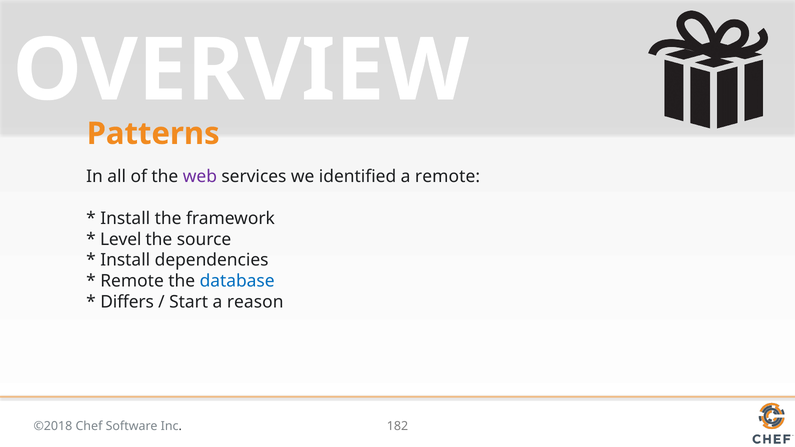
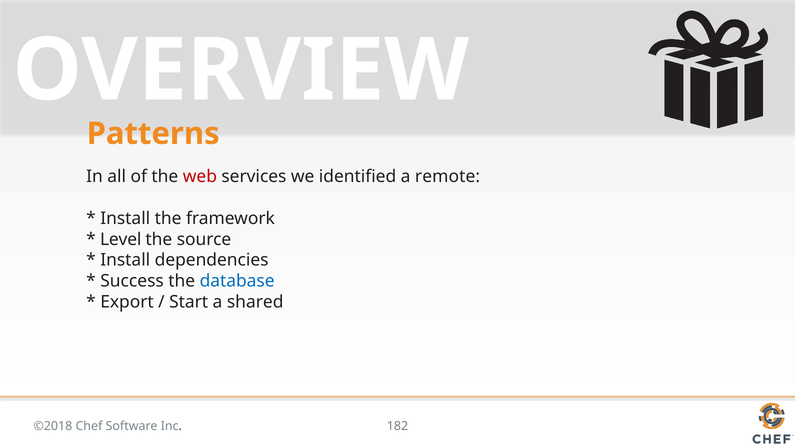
web colour: purple -> red
Remote at (132, 281): Remote -> Success
Differs: Differs -> Export
reason: reason -> shared
